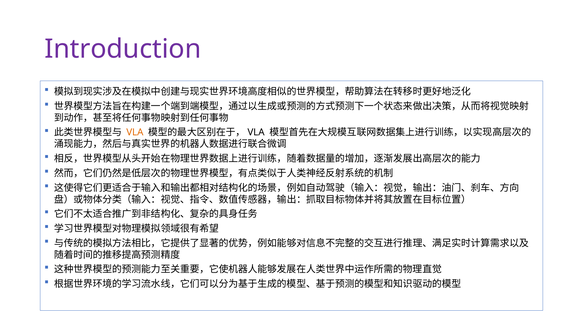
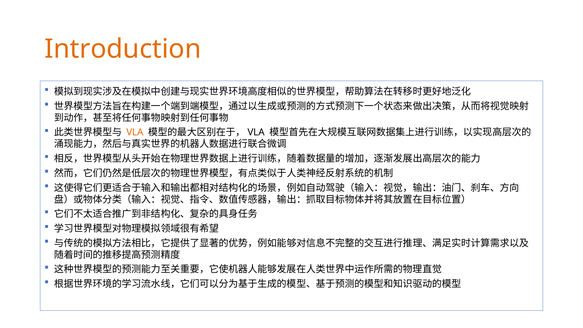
Introduction colour: purple -> orange
